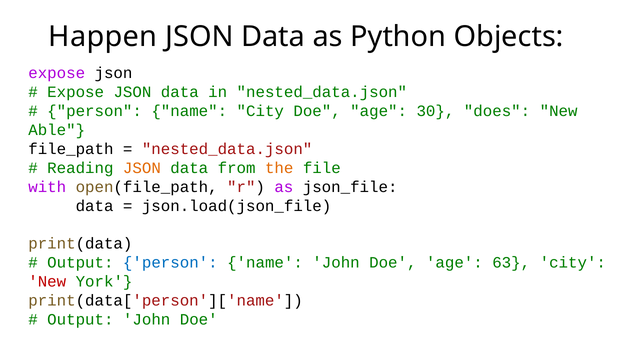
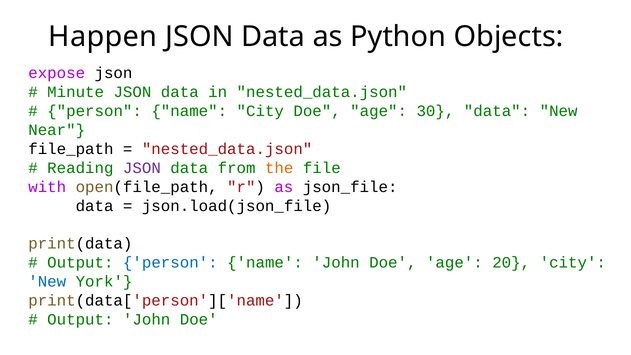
Expose at (76, 92): Expose -> Minute
30 does: does -> data
Able: Able -> Near
JSON at (142, 168) colour: orange -> purple
63: 63 -> 20
New at (47, 281) colour: red -> blue
